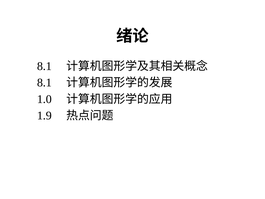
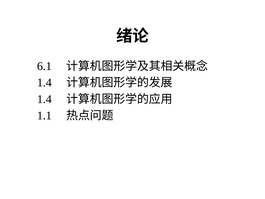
8.1 at (44, 66): 8.1 -> 6.1
8.1 at (44, 83): 8.1 -> 1.4
1.0 at (44, 99): 1.0 -> 1.4
1.9: 1.9 -> 1.1
